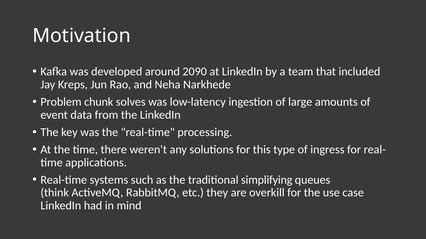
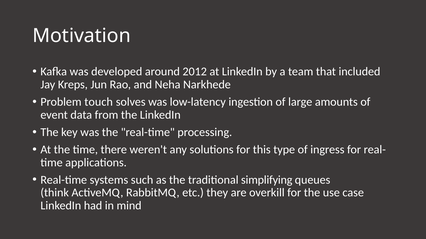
2090: 2090 -> 2012
chunk: chunk -> touch
